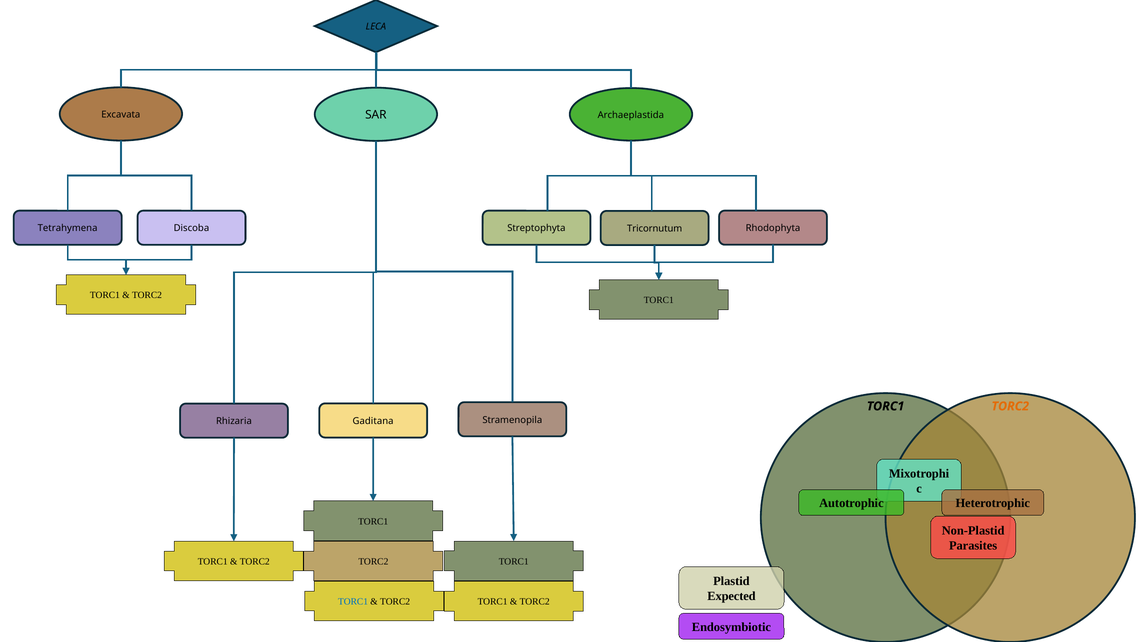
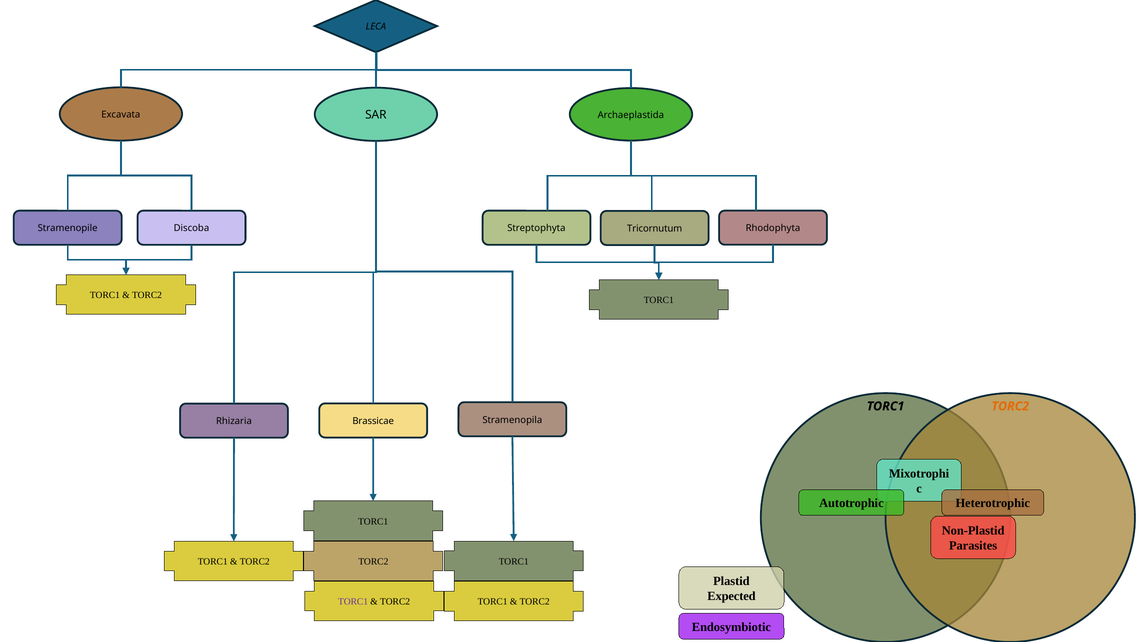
Tetrahymena: Tetrahymena -> Stramenopile
Gaditana: Gaditana -> Brassicae
TORC1 at (353, 602) colour: blue -> purple
